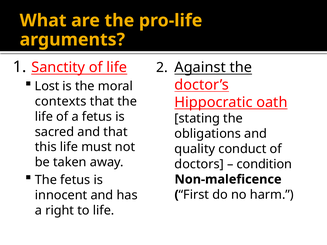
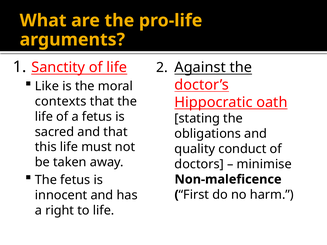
Lost: Lost -> Like
condition: condition -> minimise
